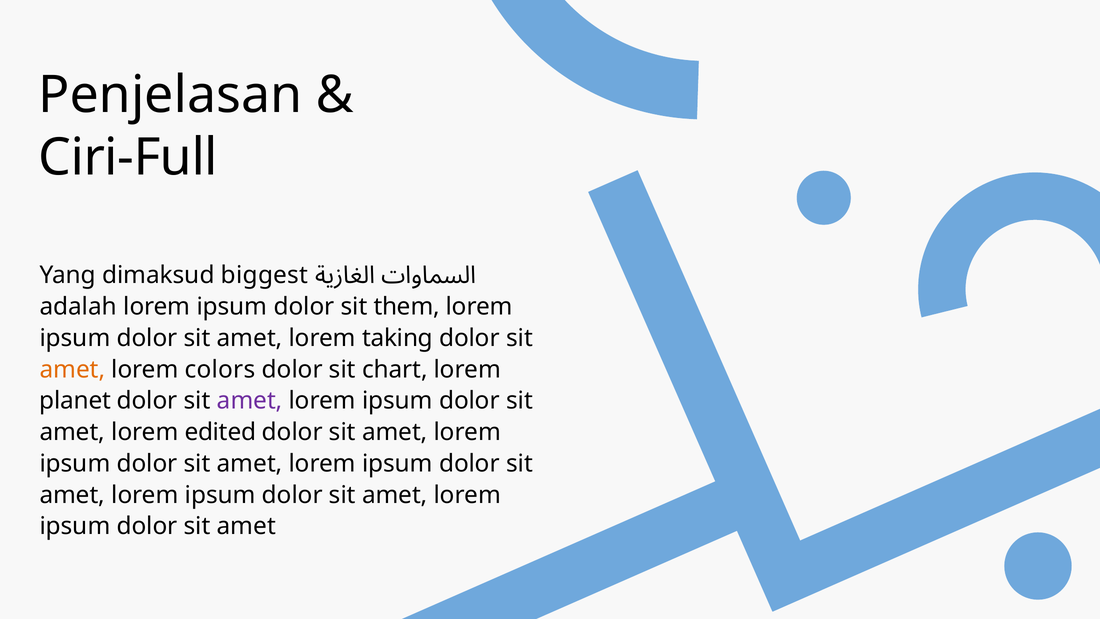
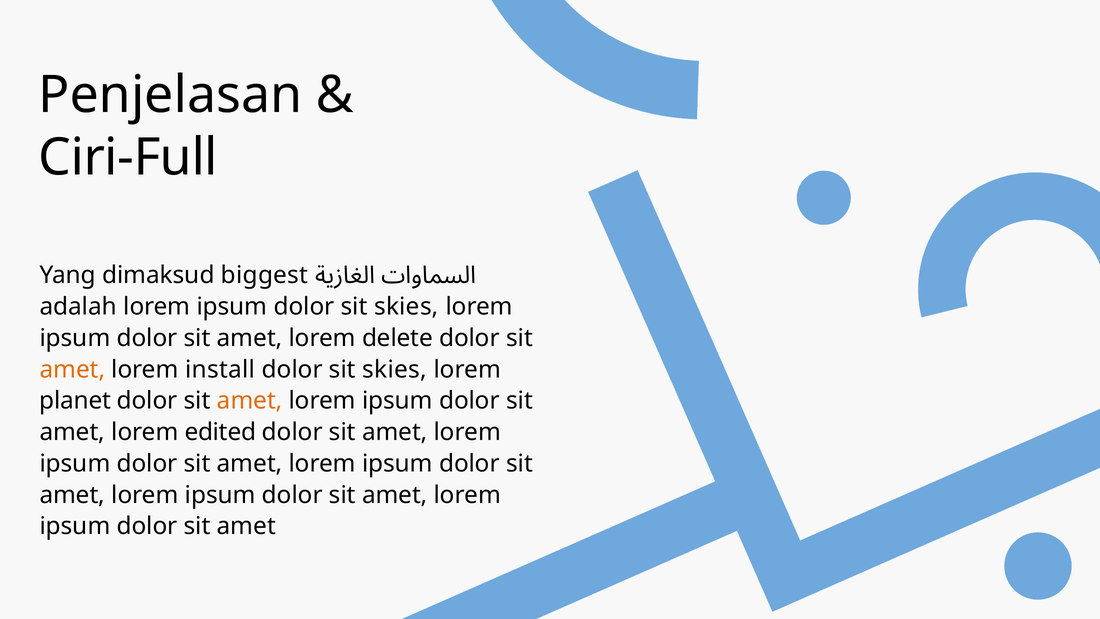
ipsum dolor sit them: them -> skies
taking: taking -> delete
colors: colors -> install
chart at (395, 369): chart -> skies
amet at (250, 401) colour: purple -> orange
